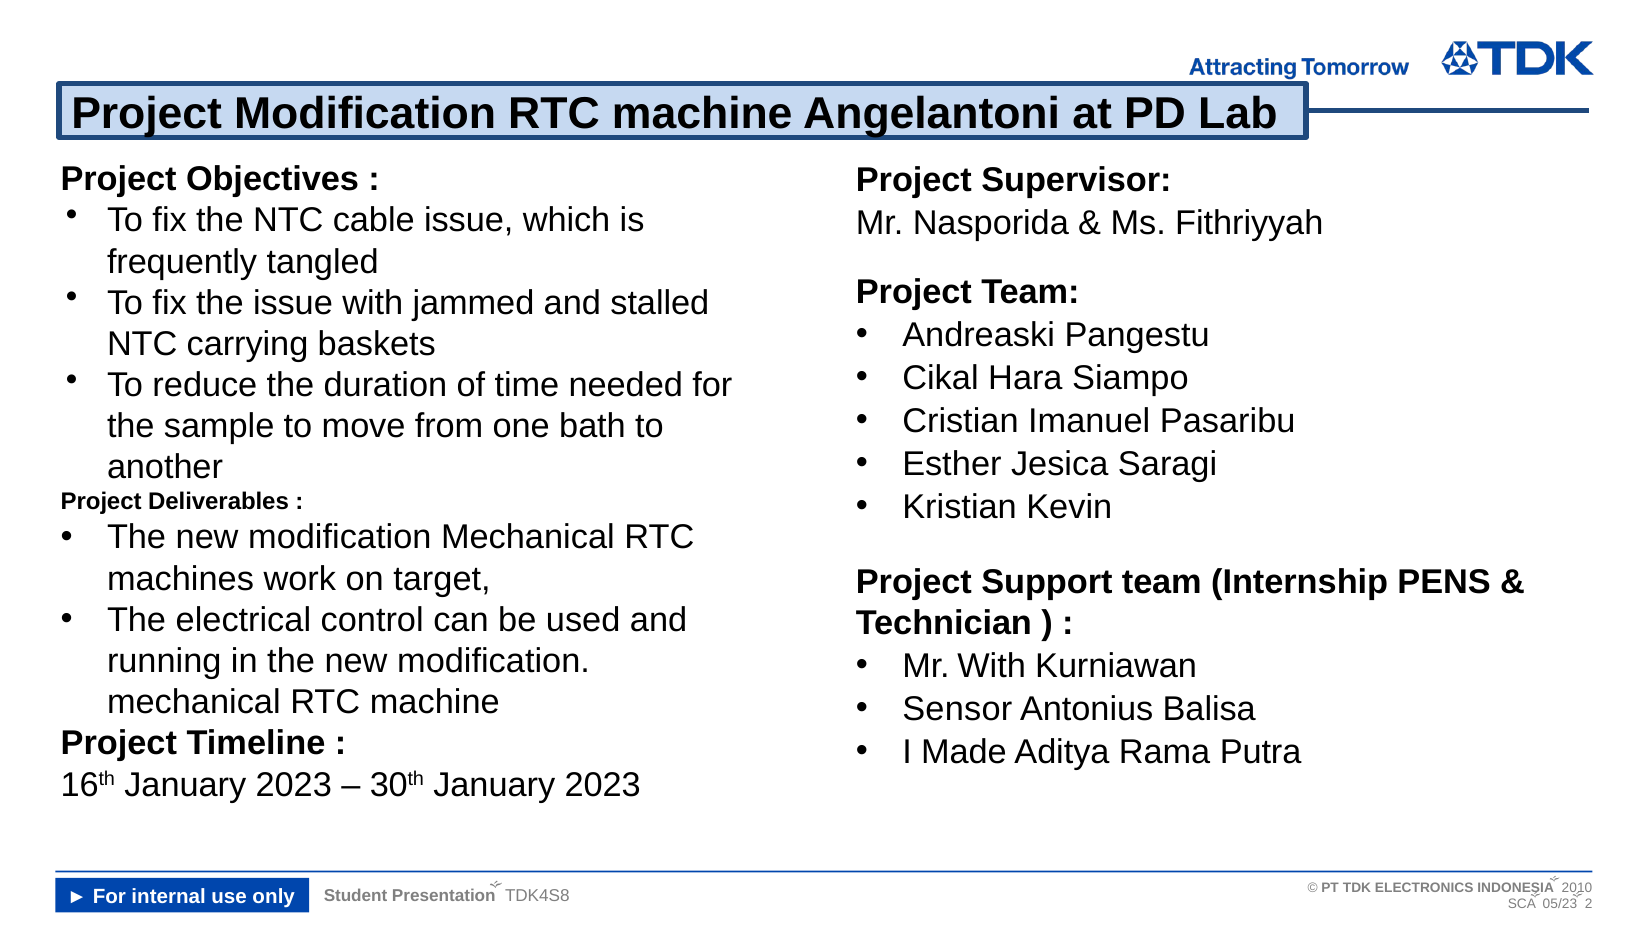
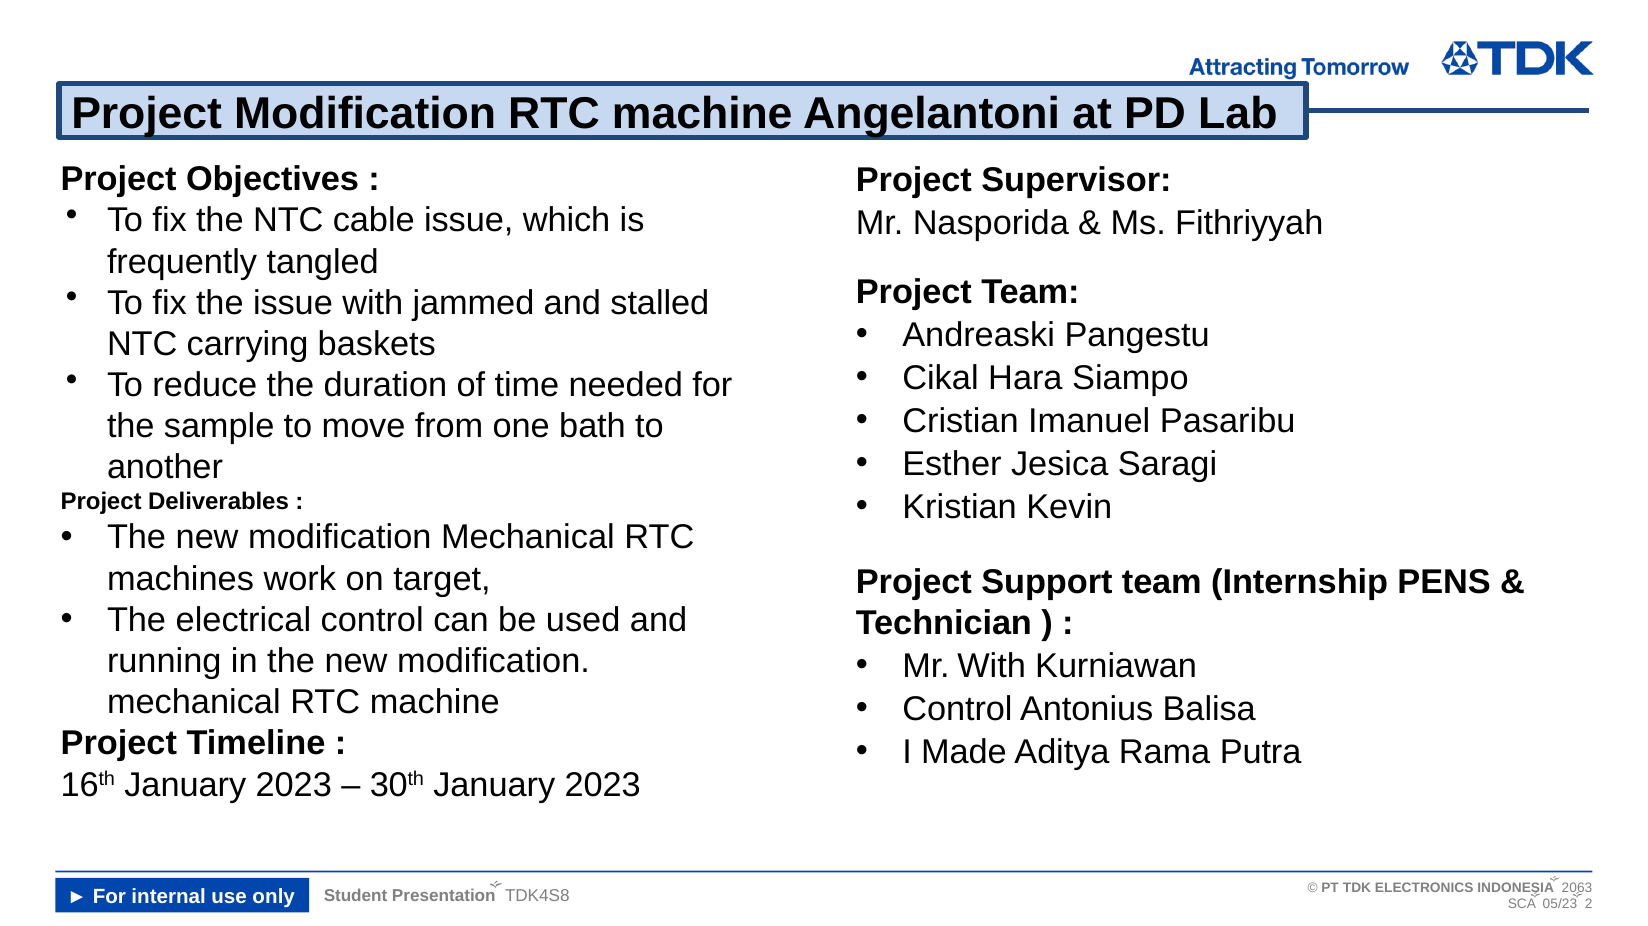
Sensor at (957, 710): Sensor -> Control
2010: 2010 -> 2063
